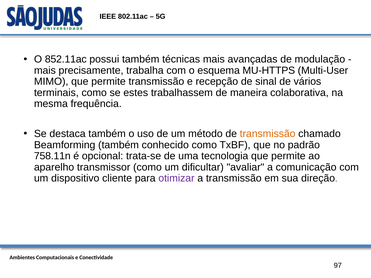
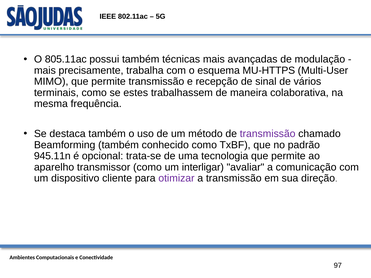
852.11ac: 852.11ac -> 805.11ac
transmissão at (268, 134) colour: orange -> purple
758.11n: 758.11n -> 945.11n
dificultar: dificultar -> interligar
